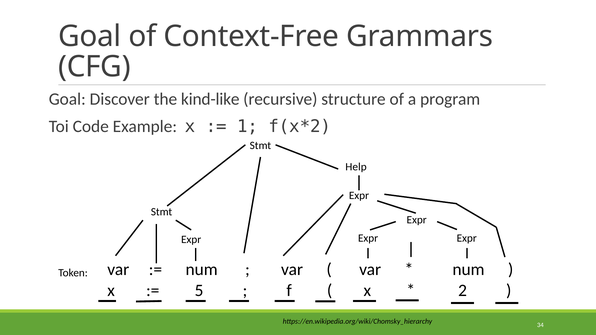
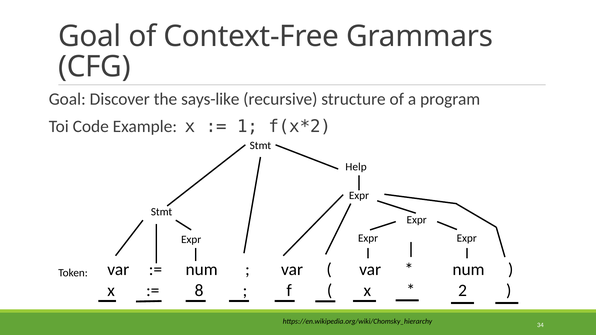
kind-like: kind-like -> says-like
5: 5 -> 8
